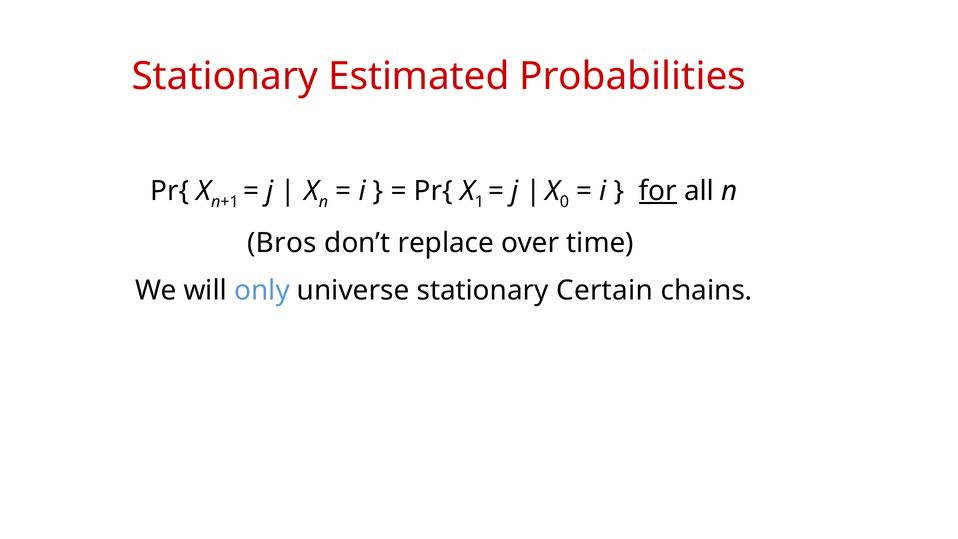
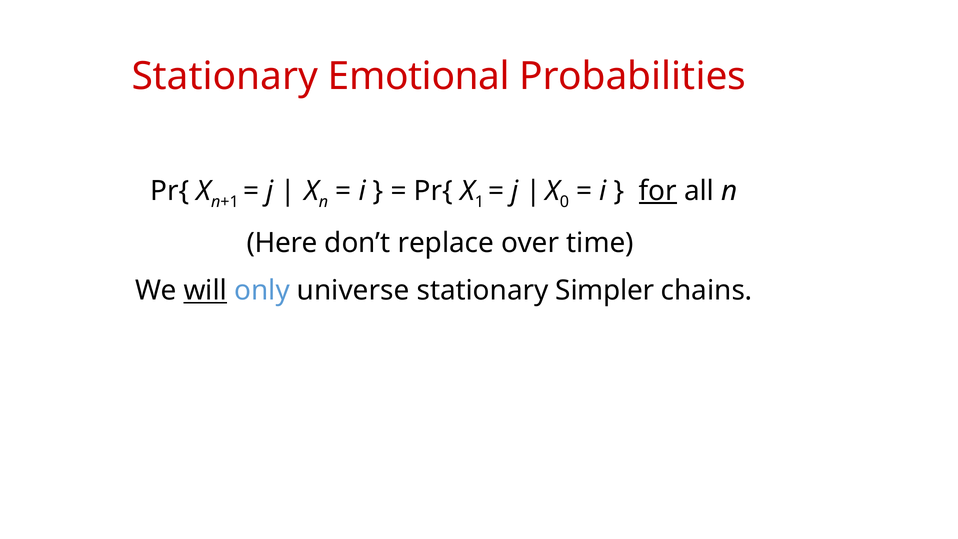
Estimated: Estimated -> Emotional
Bros: Bros -> Here
will underline: none -> present
Certain: Certain -> Simpler
